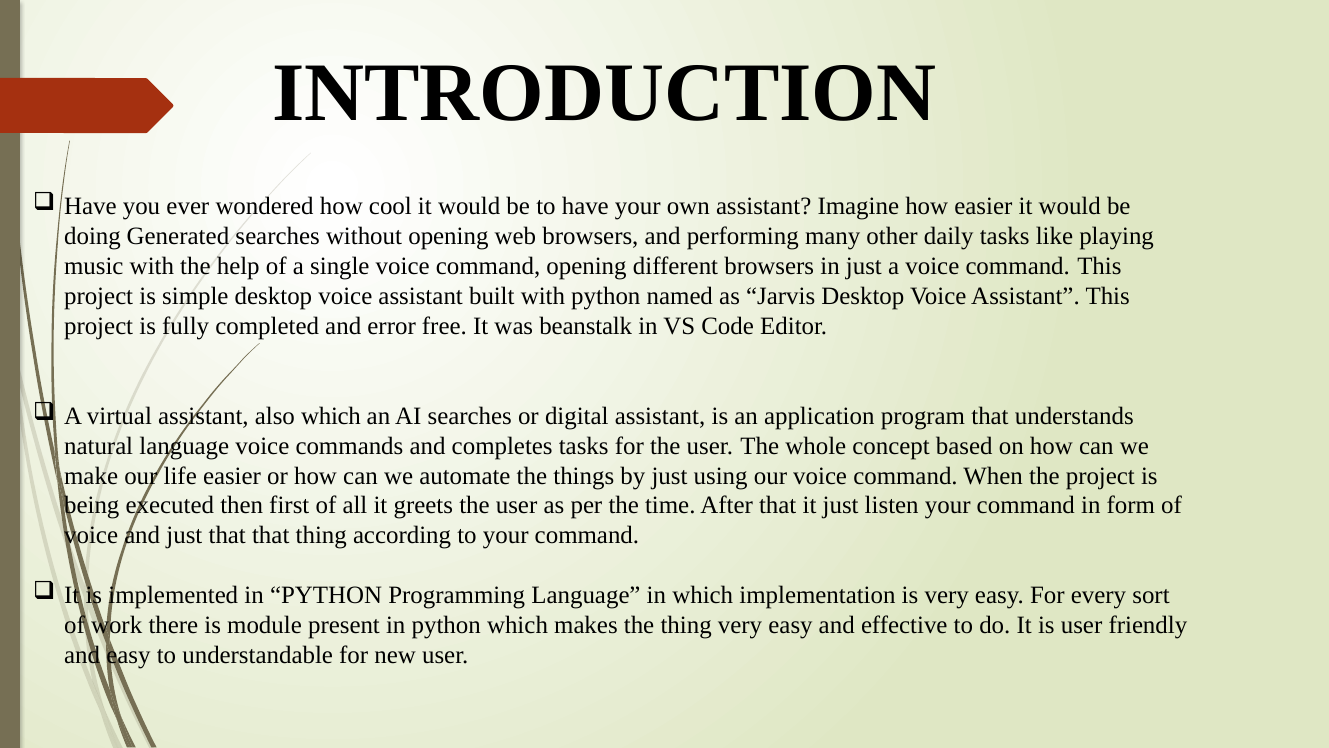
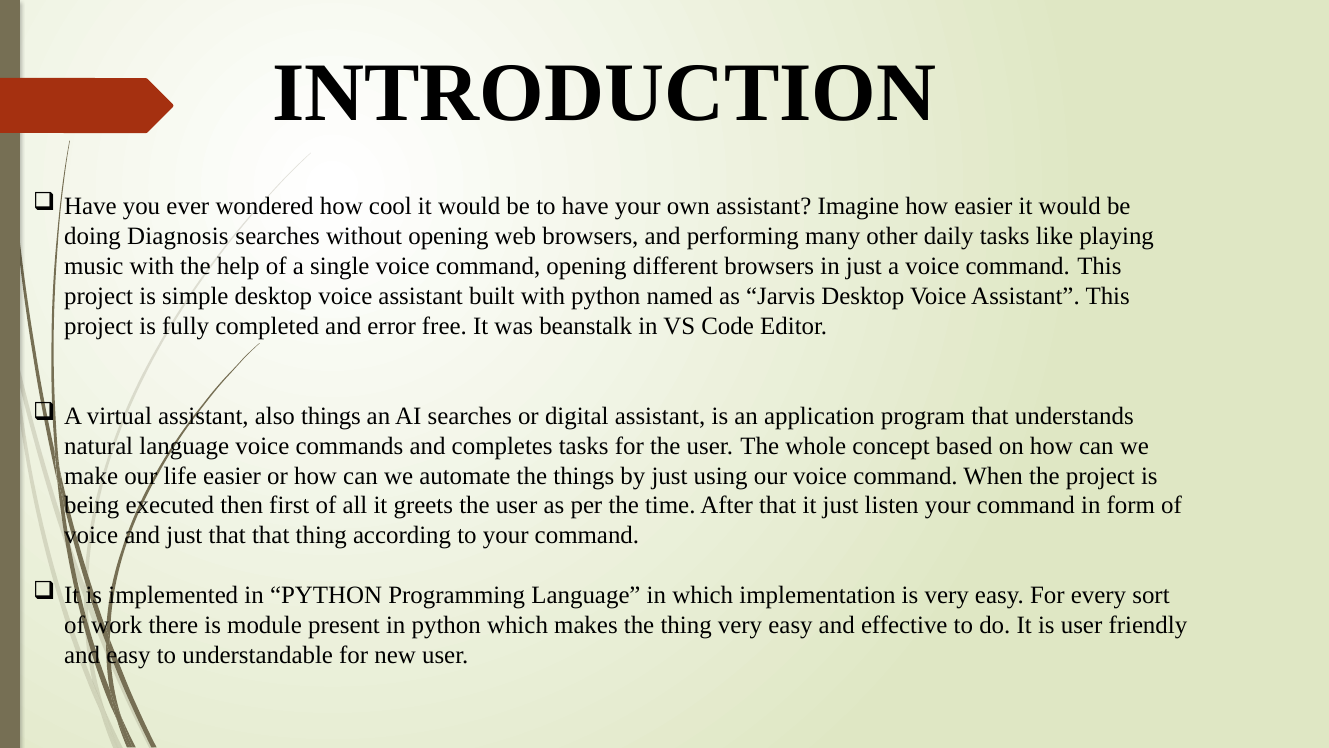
Generated: Generated -> Diagnosis
also which: which -> things
